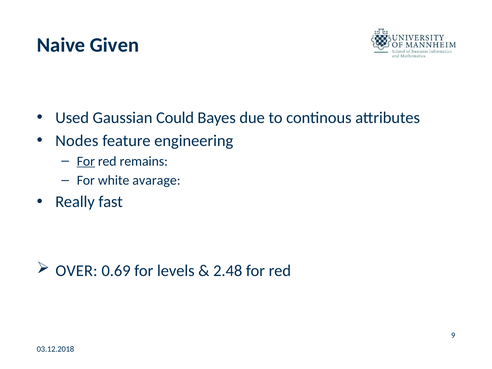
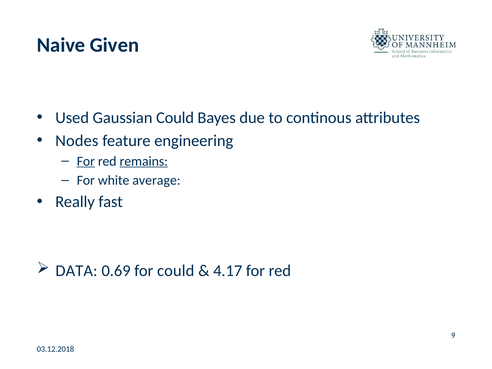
remains underline: none -> present
avarage: avarage -> average
OVER: OVER -> DATA
for levels: levels -> could
2.48: 2.48 -> 4.17
